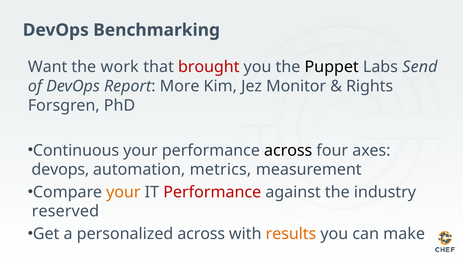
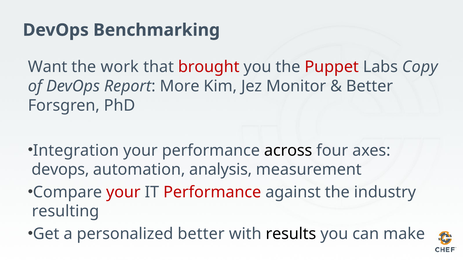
Puppet colour: black -> red
Send: Send -> Copy
Rights at (370, 86): Rights -> Better
Continuous: Continuous -> Integration
metrics: metrics -> analysis
your at (123, 192) colour: orange -> red
reserved: reserved -> resulting
personalized across: across -> better
results colour: orange -> black
